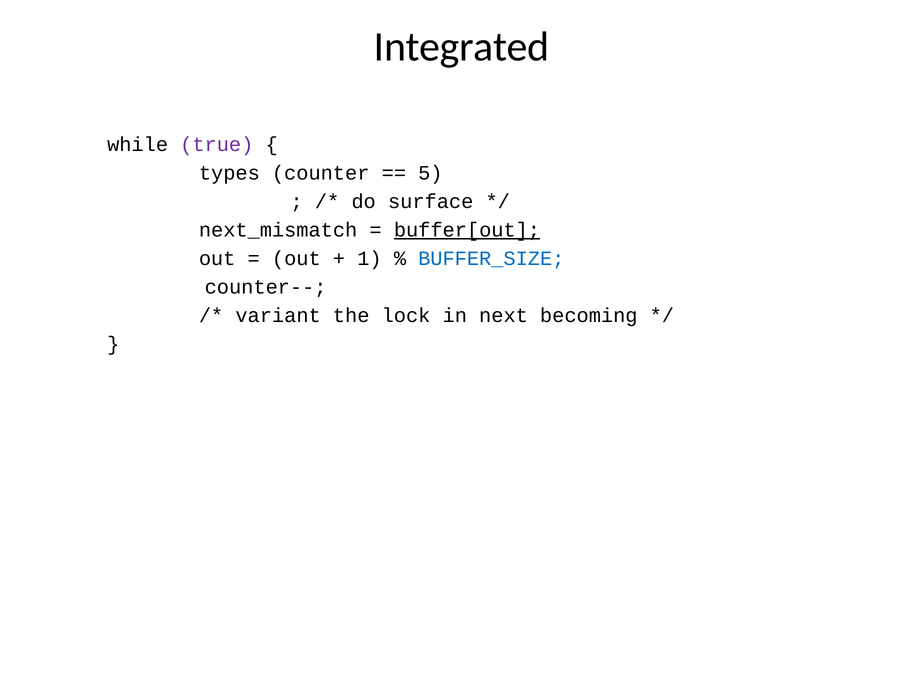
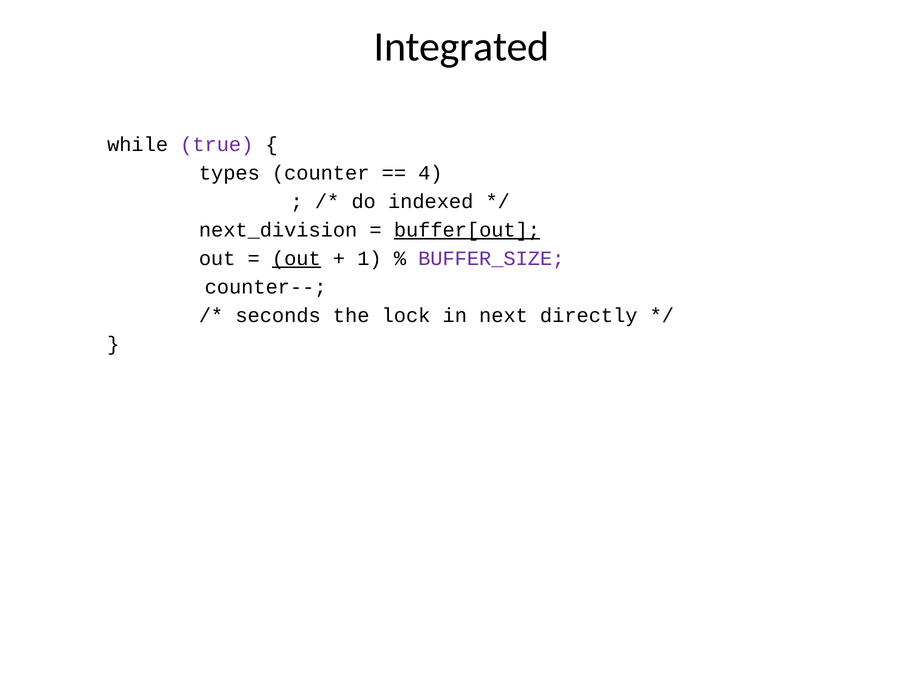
5: 5 -> 4
surface: surface -> indexed
next_mismatch: next_mismatch -> next_division
out at (296, 259) underline: none -> present
BUFFER_SIZE colour: blue -> purple
variant: variant -> seconds
becoming: becoming -> directly
